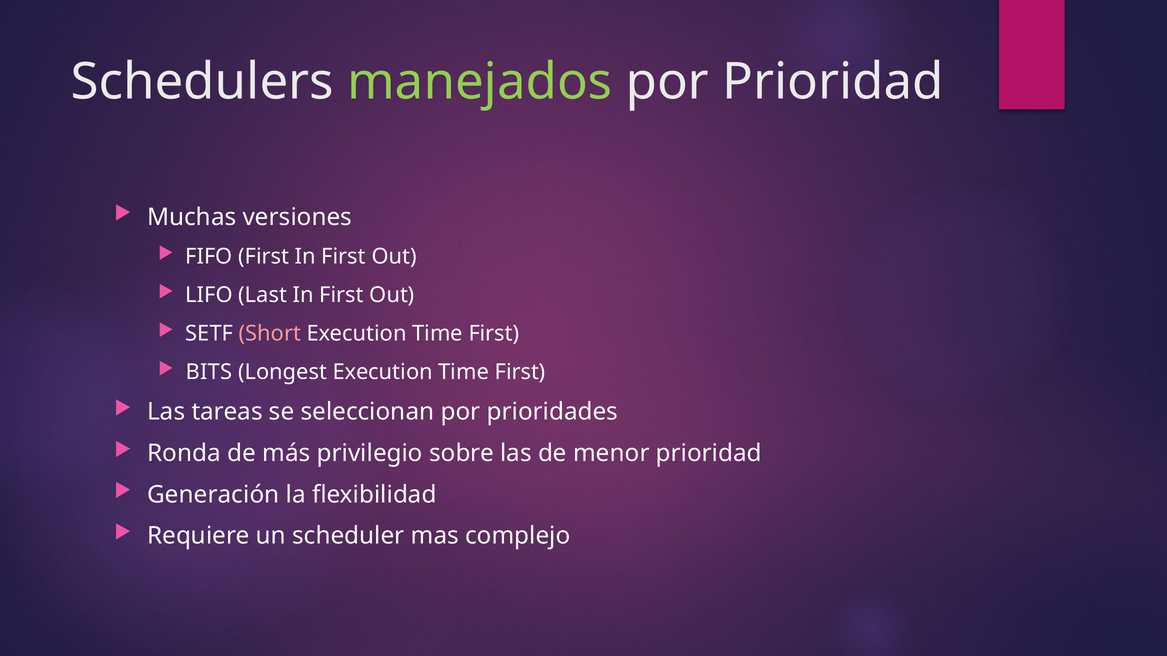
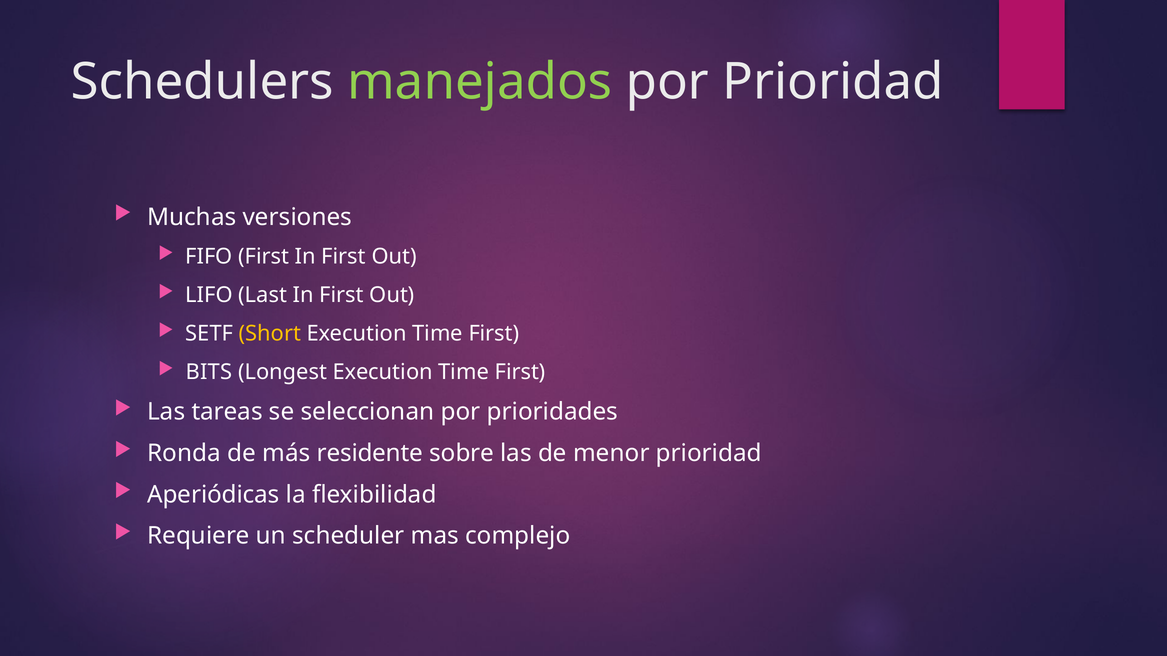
Short colour: pink -> yellow
privilegio: privilegio -> residente
Generación: Generación -> Aperiódicas
